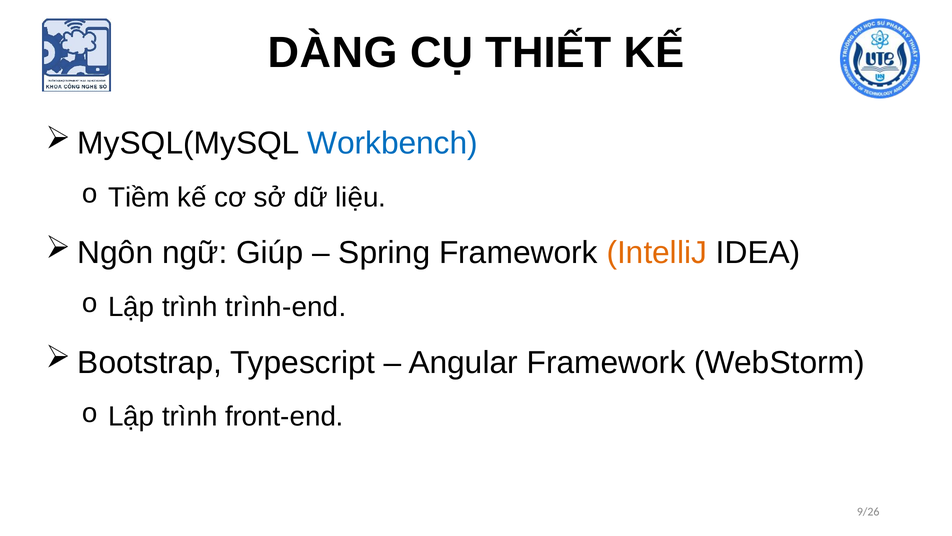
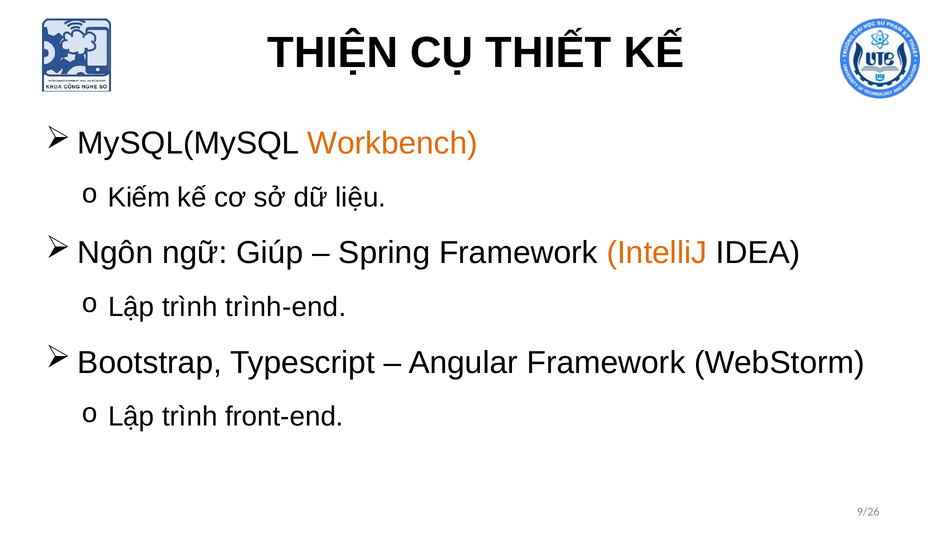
DÀNG: DÀNG -> THIỆN
Workbench colour: blue -> orange
Tiềm: Tiềm -> Kiếm
